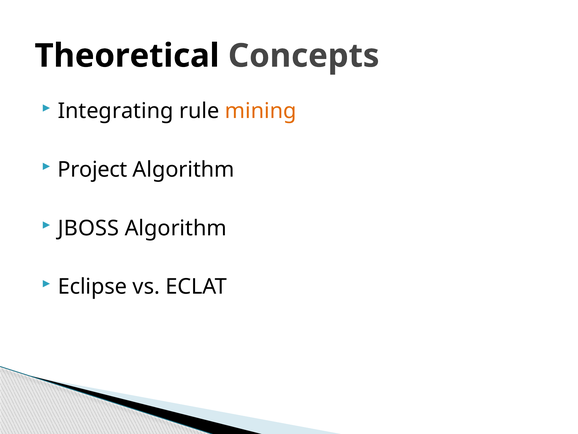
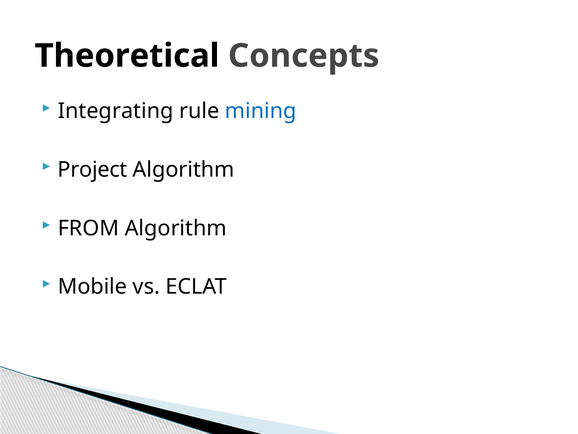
mining colour: orange -> blue
JBOSS: JBOSS -> FROM
Eclipse: Eclipse -> Mobile
